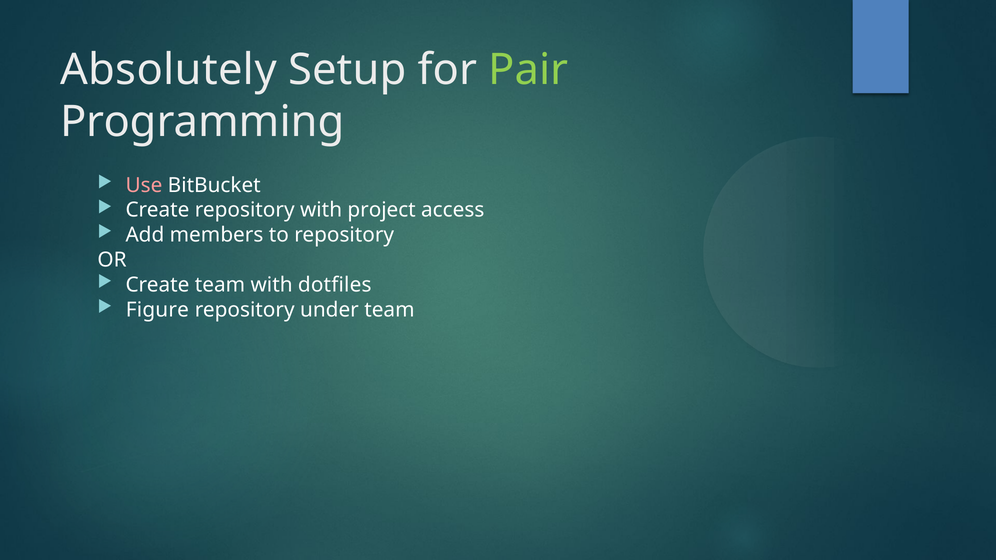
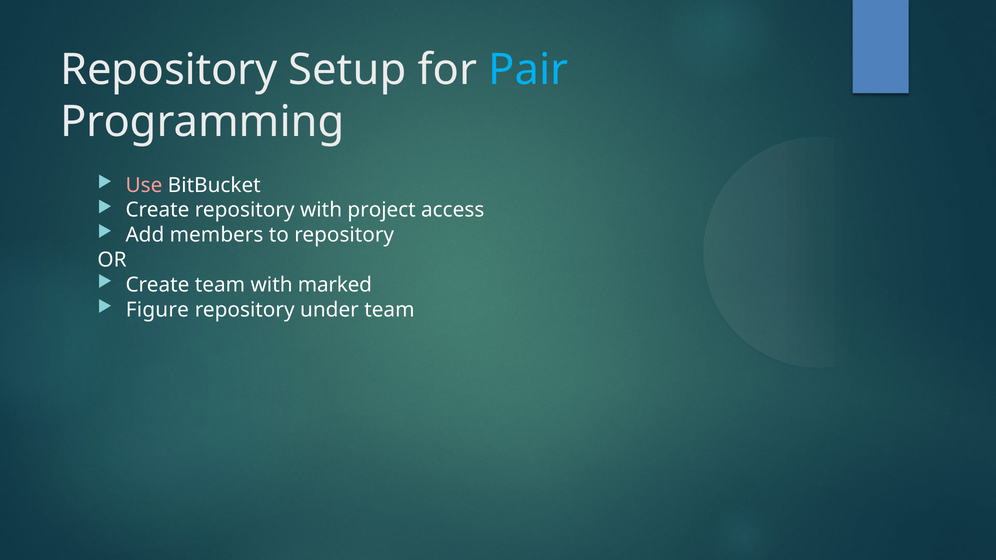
Absolutely at (168, 70): Absolutely -> Repository
Pair colour: light green -> light blue
dotfiles: dotfiles -> marked
